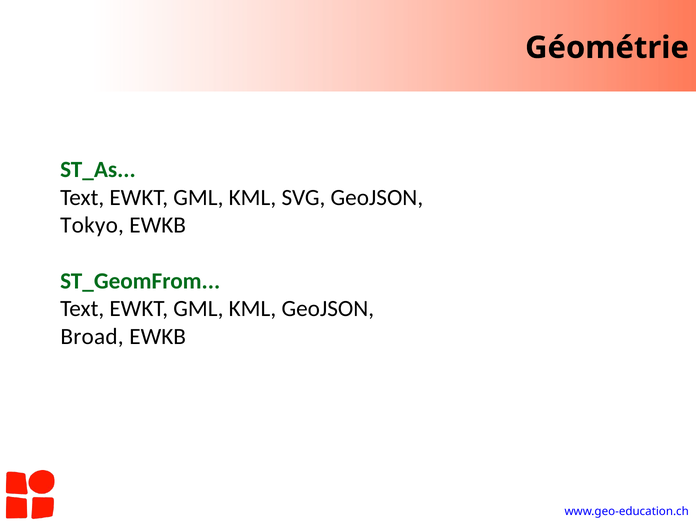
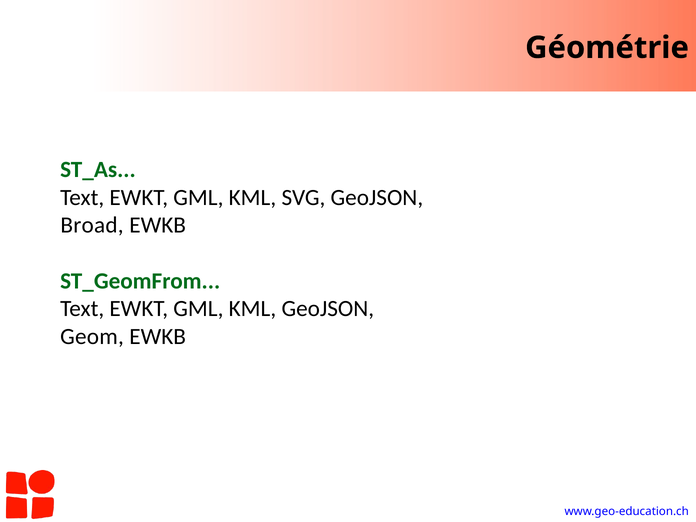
Tokyo: Tokyo -> Broad
Broad: Broad -> Geom
